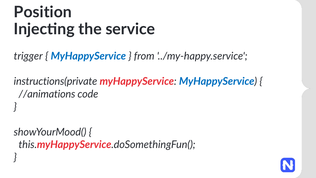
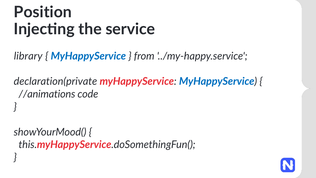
trigger: trigger -> library
instructions(private: instructions(private -> declaration(private
